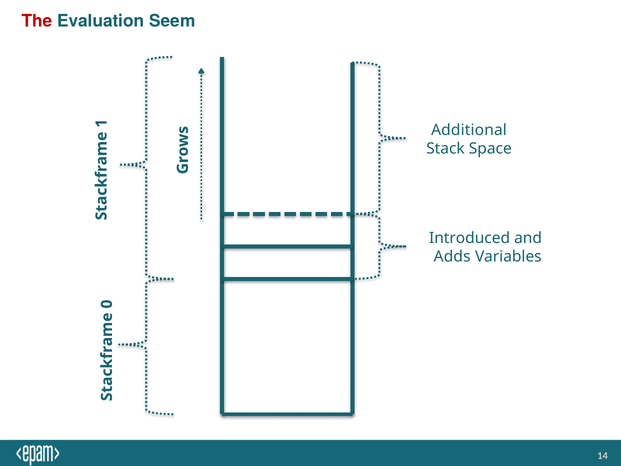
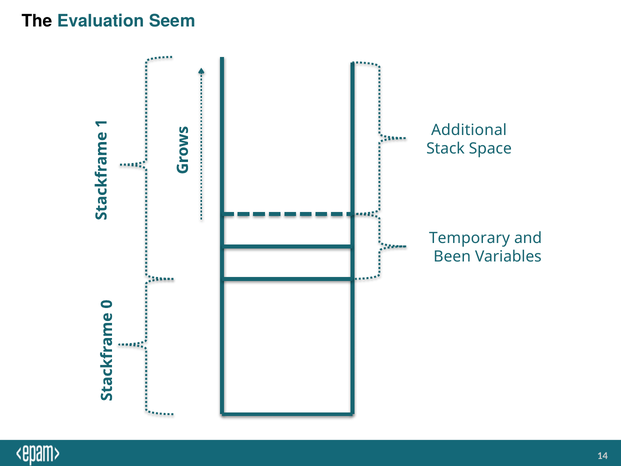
The colour: red -> black
Introduced: Introduced -> Temporary
Adds: Adds -> Been
